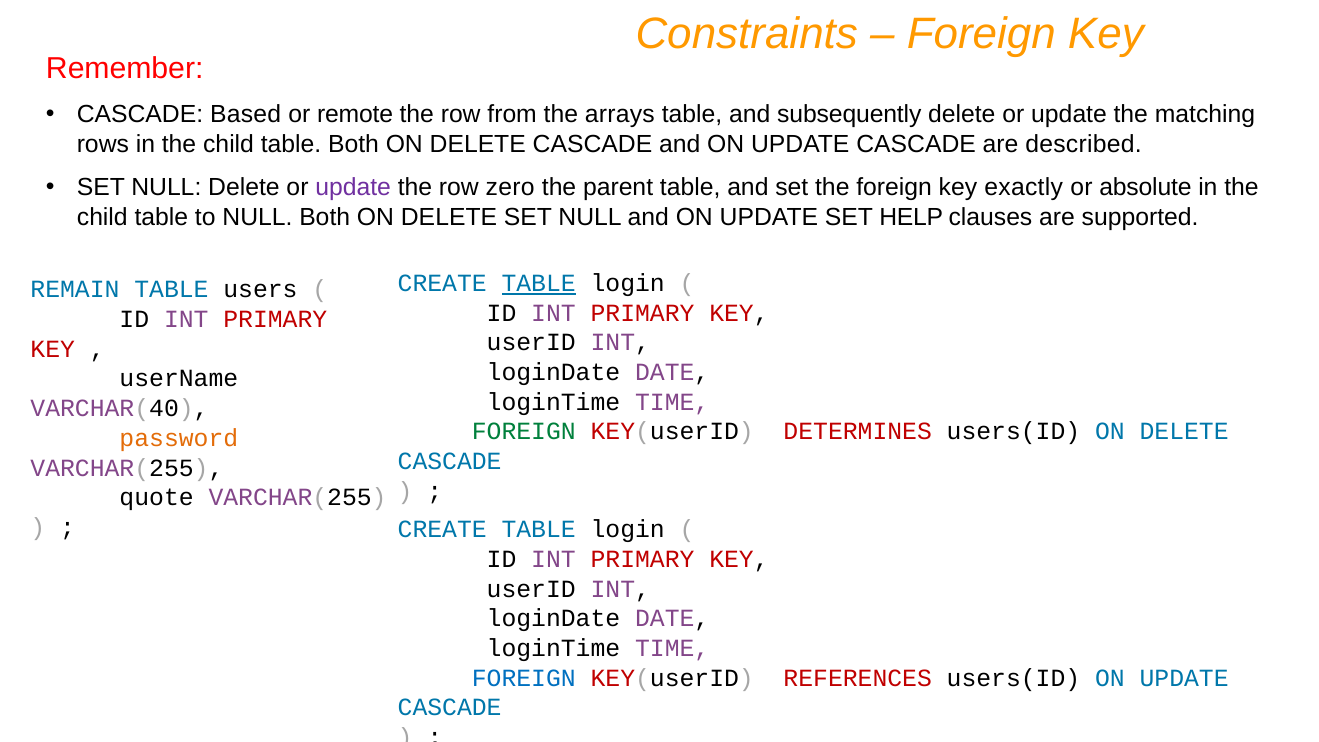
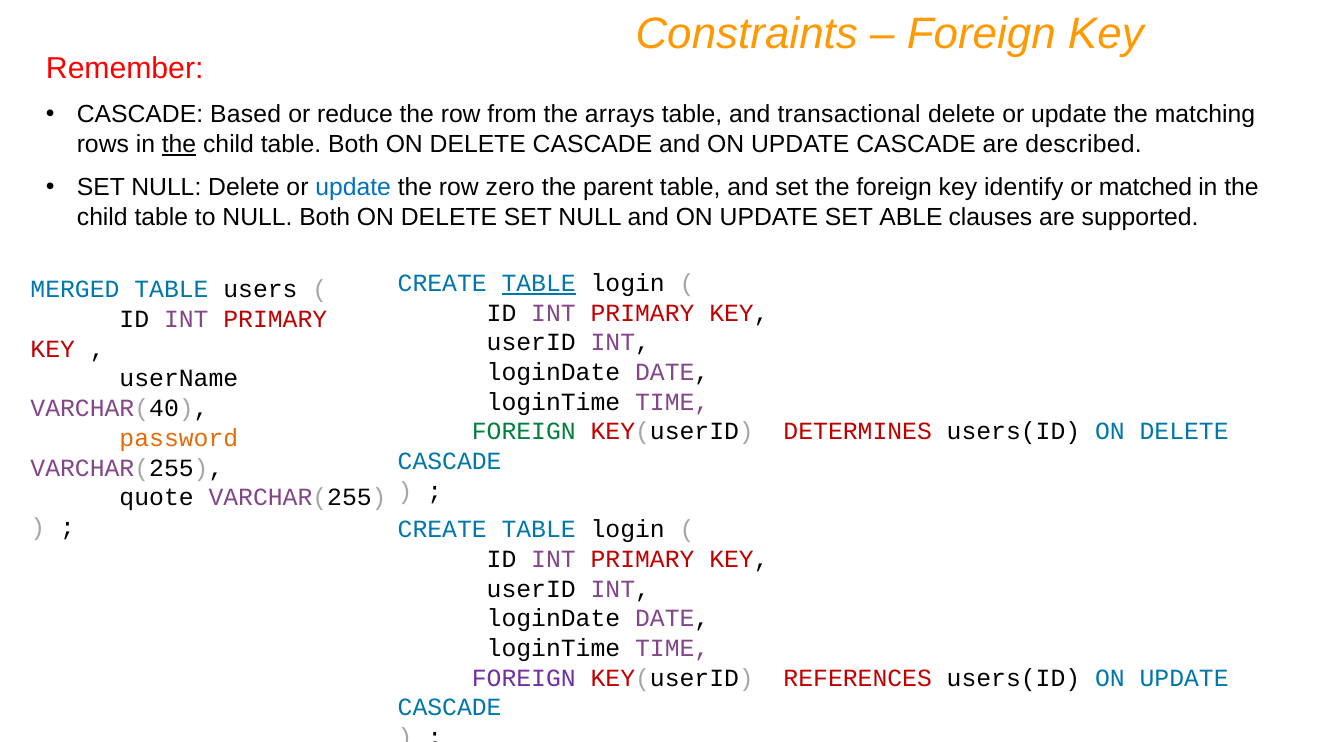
remote: remote -> reduce
subsequently: subsequently -> transactional
the at (179, 144) underline: none -> present
update at (353, 187) colour: purple -> blue
exactly: exactly -> identify
absolute: absolute -> matched
HELP: HELP -> ABLE
REMAIN: REMAIN -> MERGED
FOREIGN at (524, 678) colour: blue -> purple
